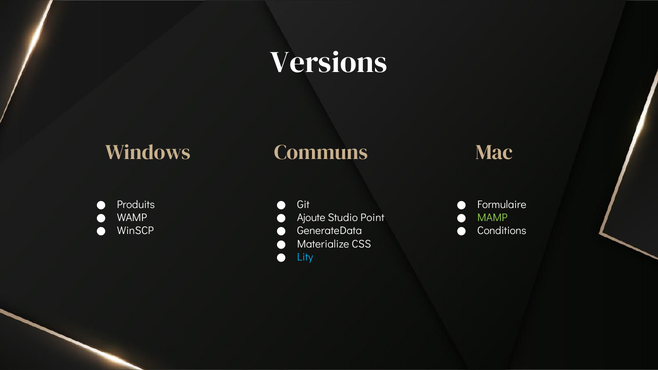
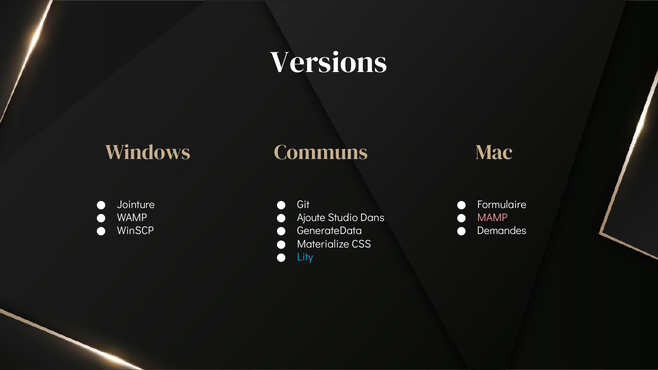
Produits: Produits -> Jointure
Point: Point -> Dans
MAMP colour: light green -> pink
Conditions: Conditions -> Demandes
